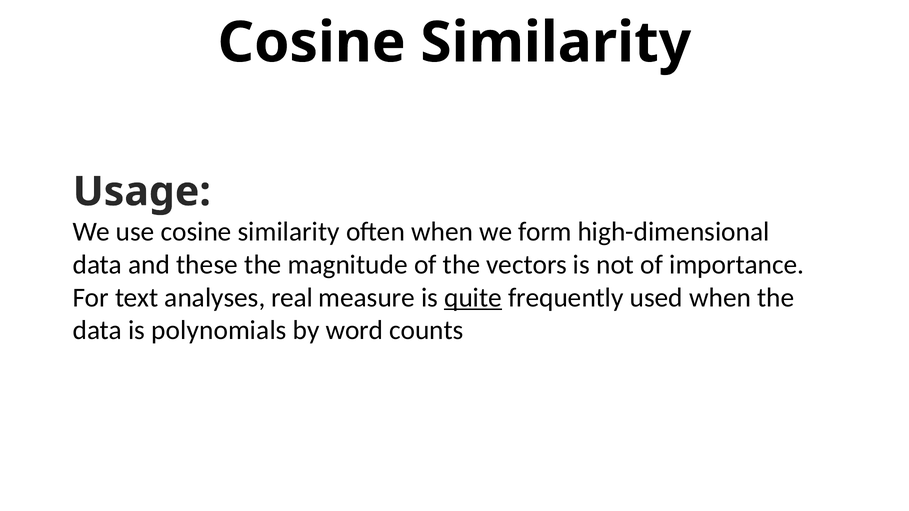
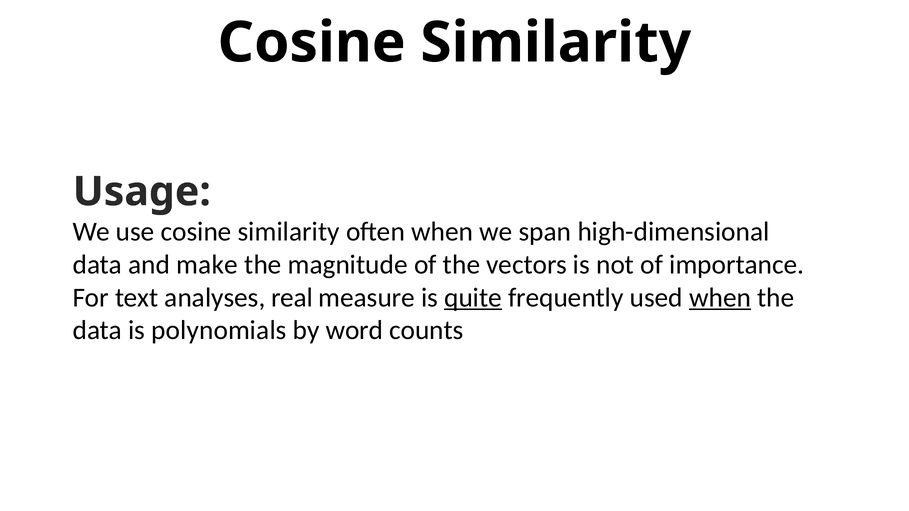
form: form -> span
these: these -> make
when at (720, 298) underline: none -> present
